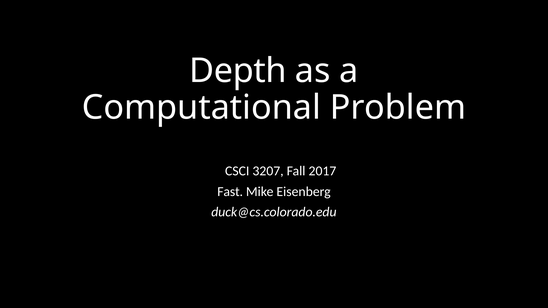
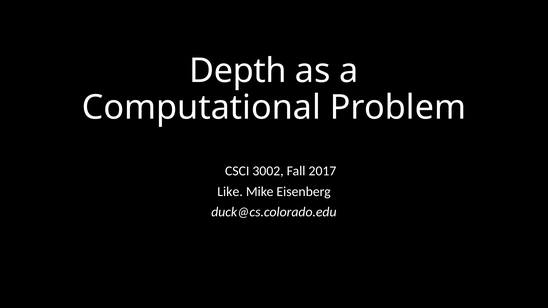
3207: 3207 -> 3002
Fast: Fast -> Like
